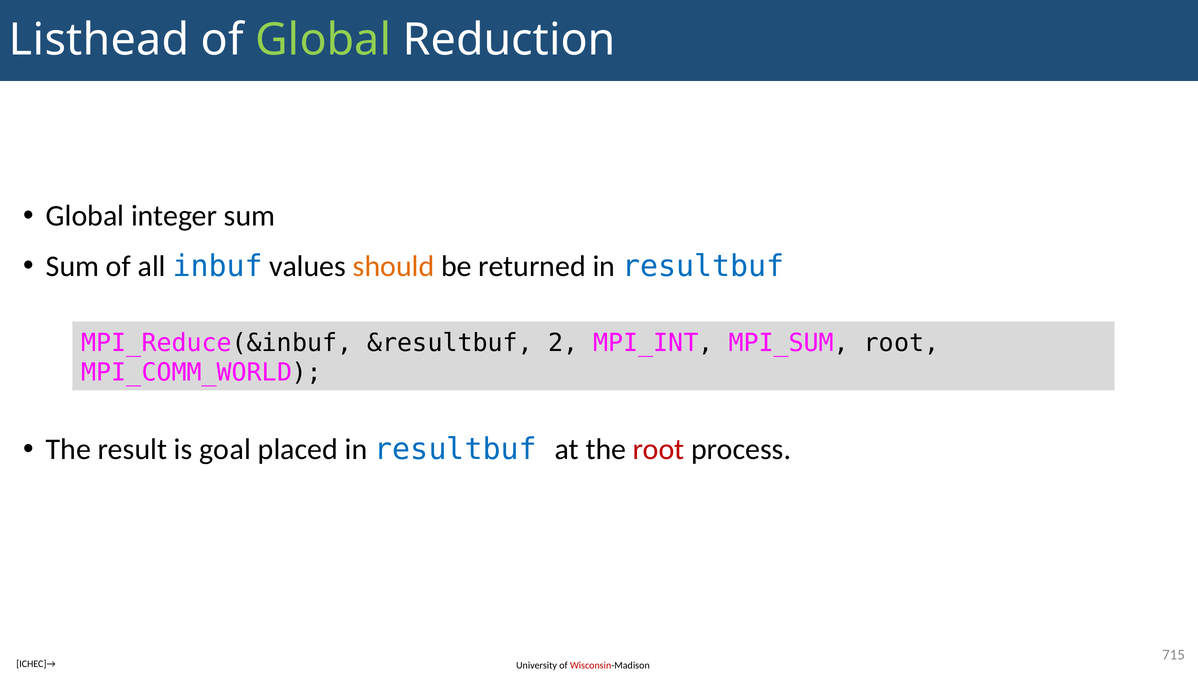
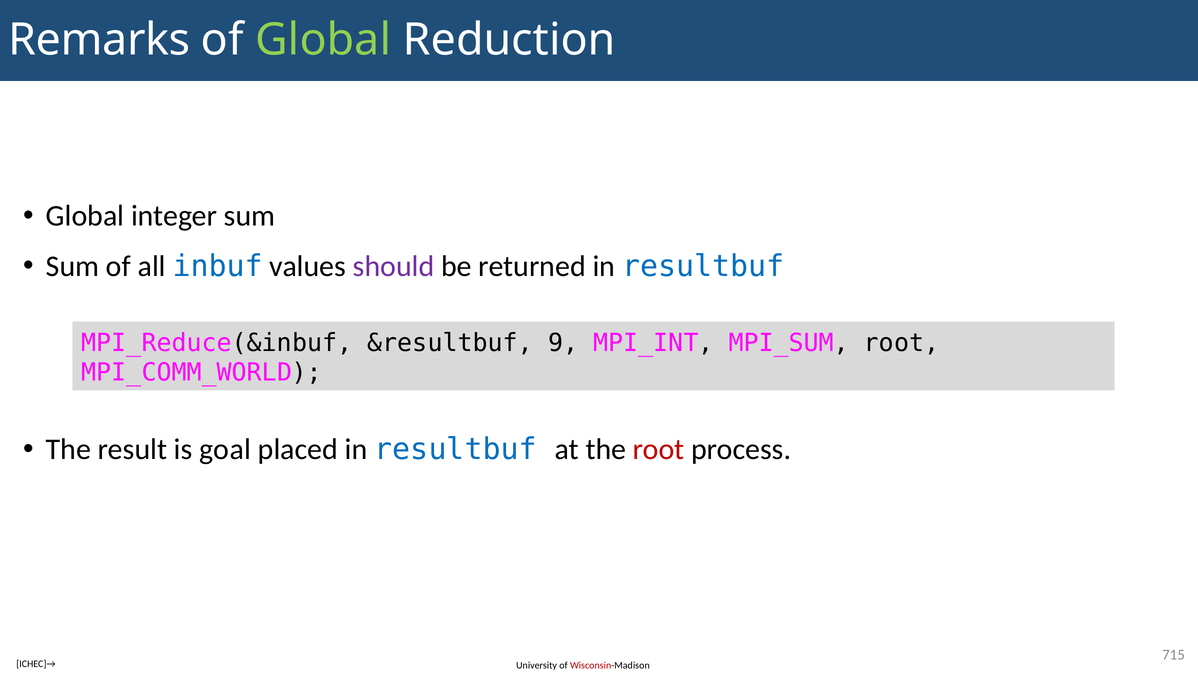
Listhead: Listhead -> Remarks
should colour: orange -> purple
2: 2 -> 9
